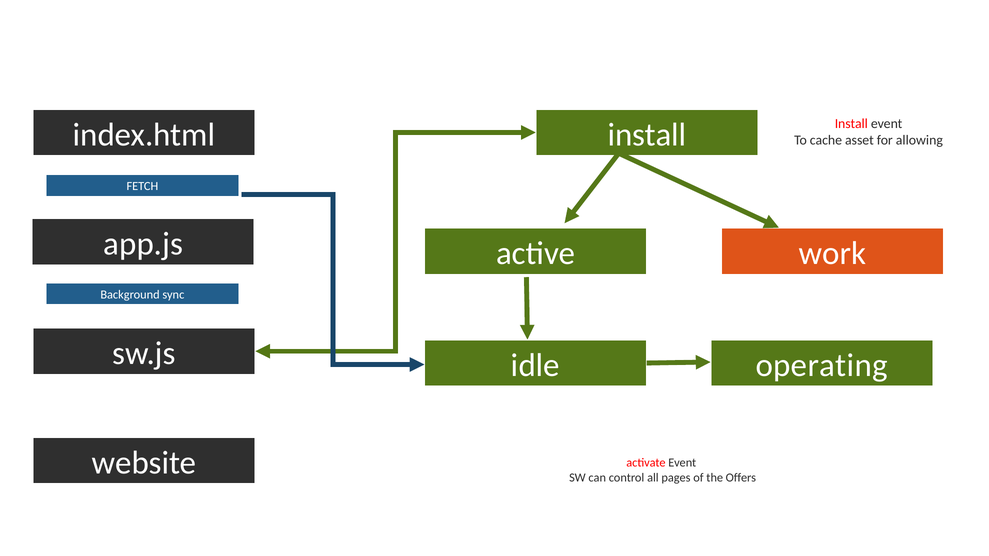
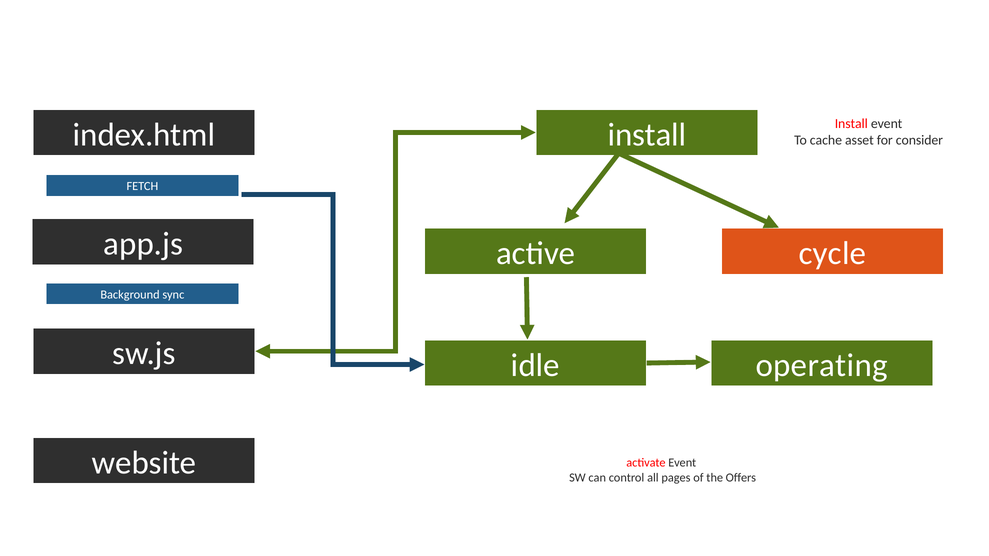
allowing: allowing -> consider
work: work -> cycle
